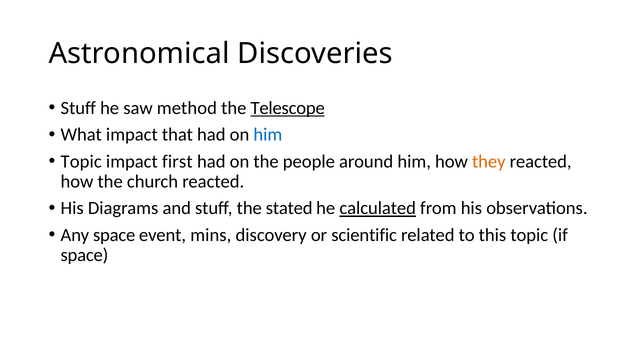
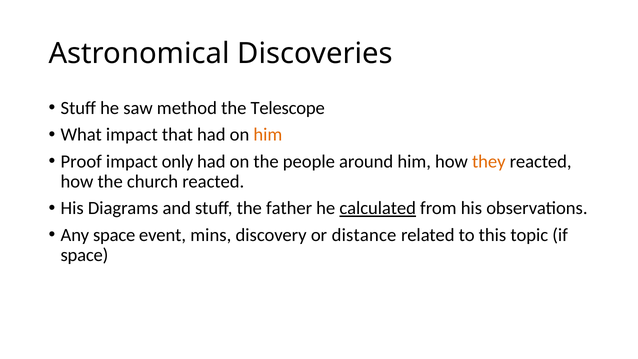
Telescope underline: present -> none
him at (268, 135) colour: blue -> orange
Topic at (81, 161): Topic -> Proof
first: first -> only
stated: stated -> father
scientific: scientific -> distance
